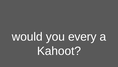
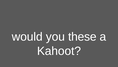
every: every -> these
